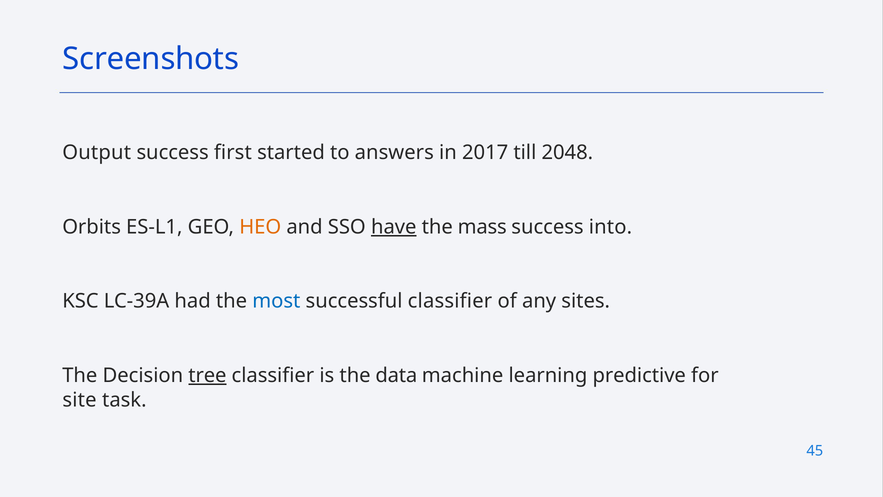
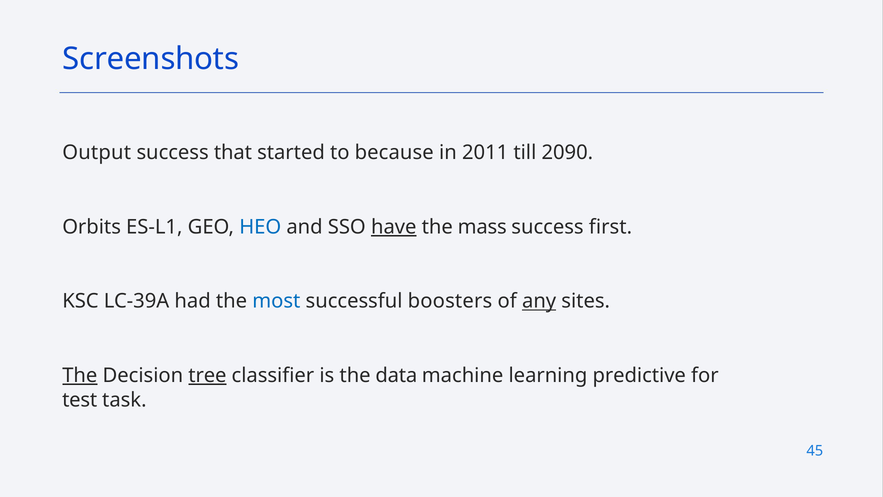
first: first -> that
answers: answers -> because
2017: 2017 -> 2011
2048: 2048 -> 2090
HEO colour: orange -> blue
into: into -> first
successful classifier: classifier -> boosters
any underline: none -> present
The at (80, 375) underline: none -> present
site: site -> test
